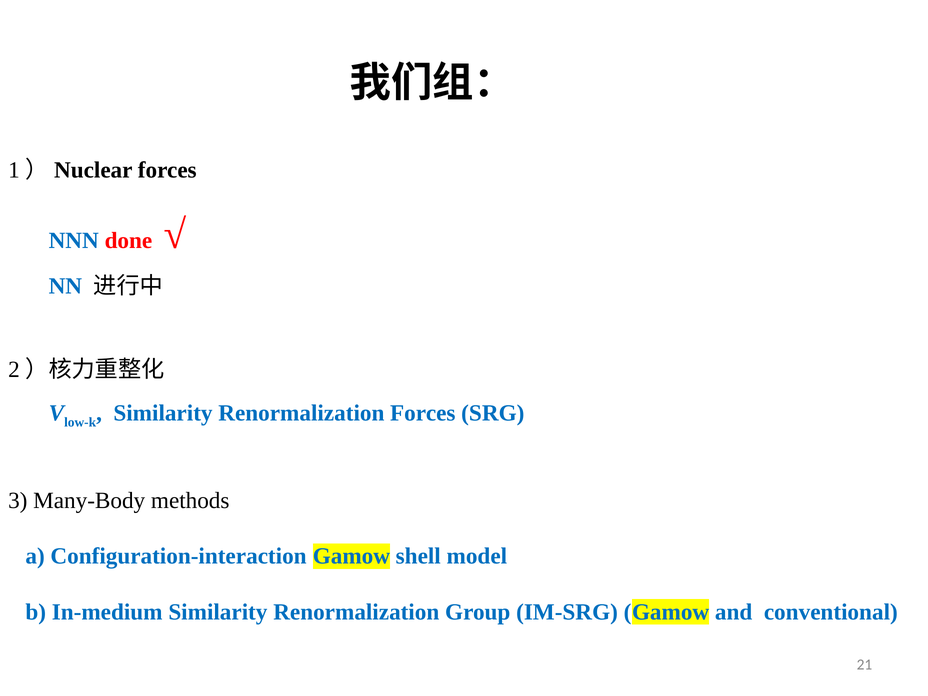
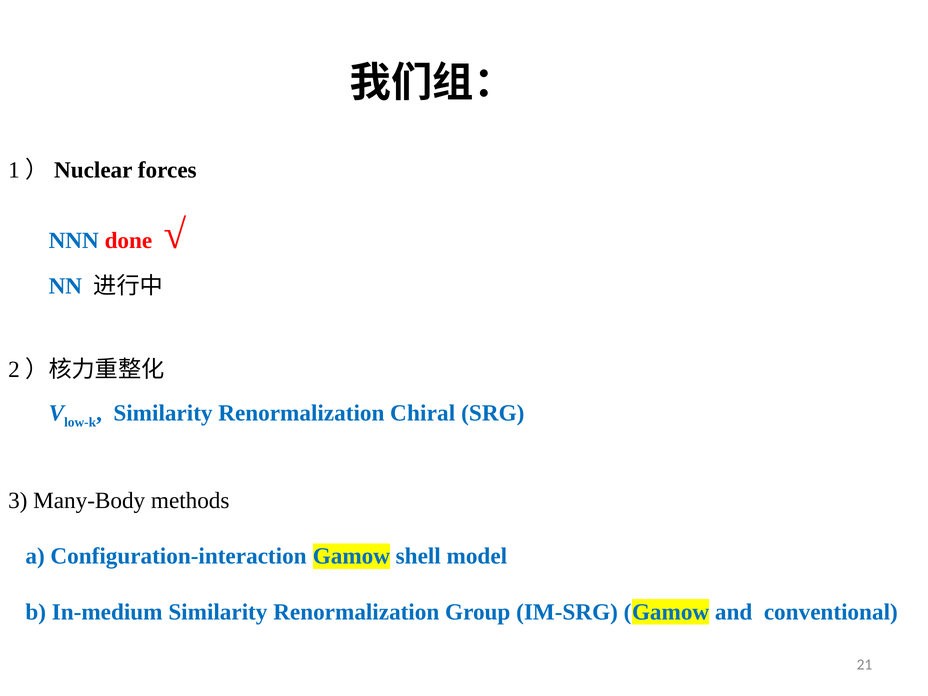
Renormalization Forces: Forces -> Chiral
